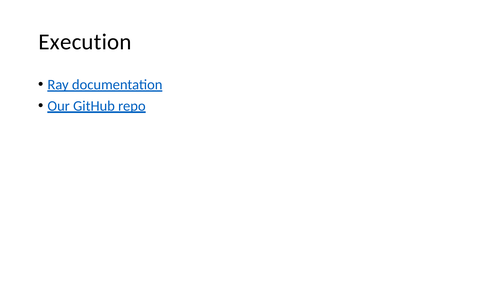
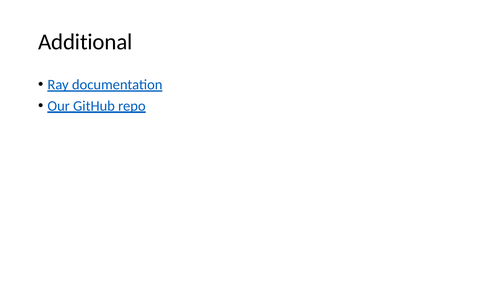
Execution: Execution -> Additional
